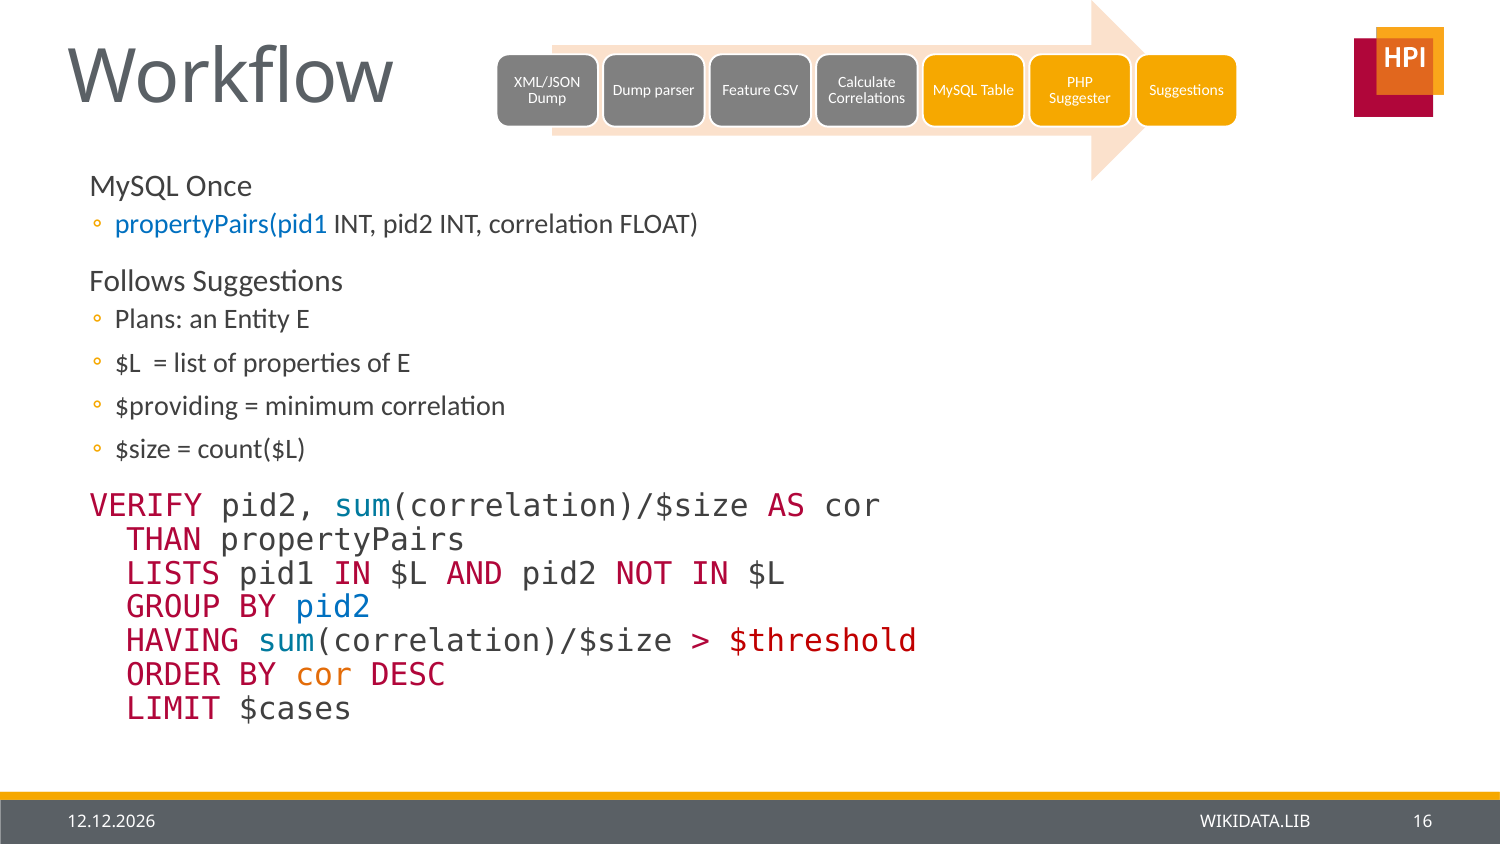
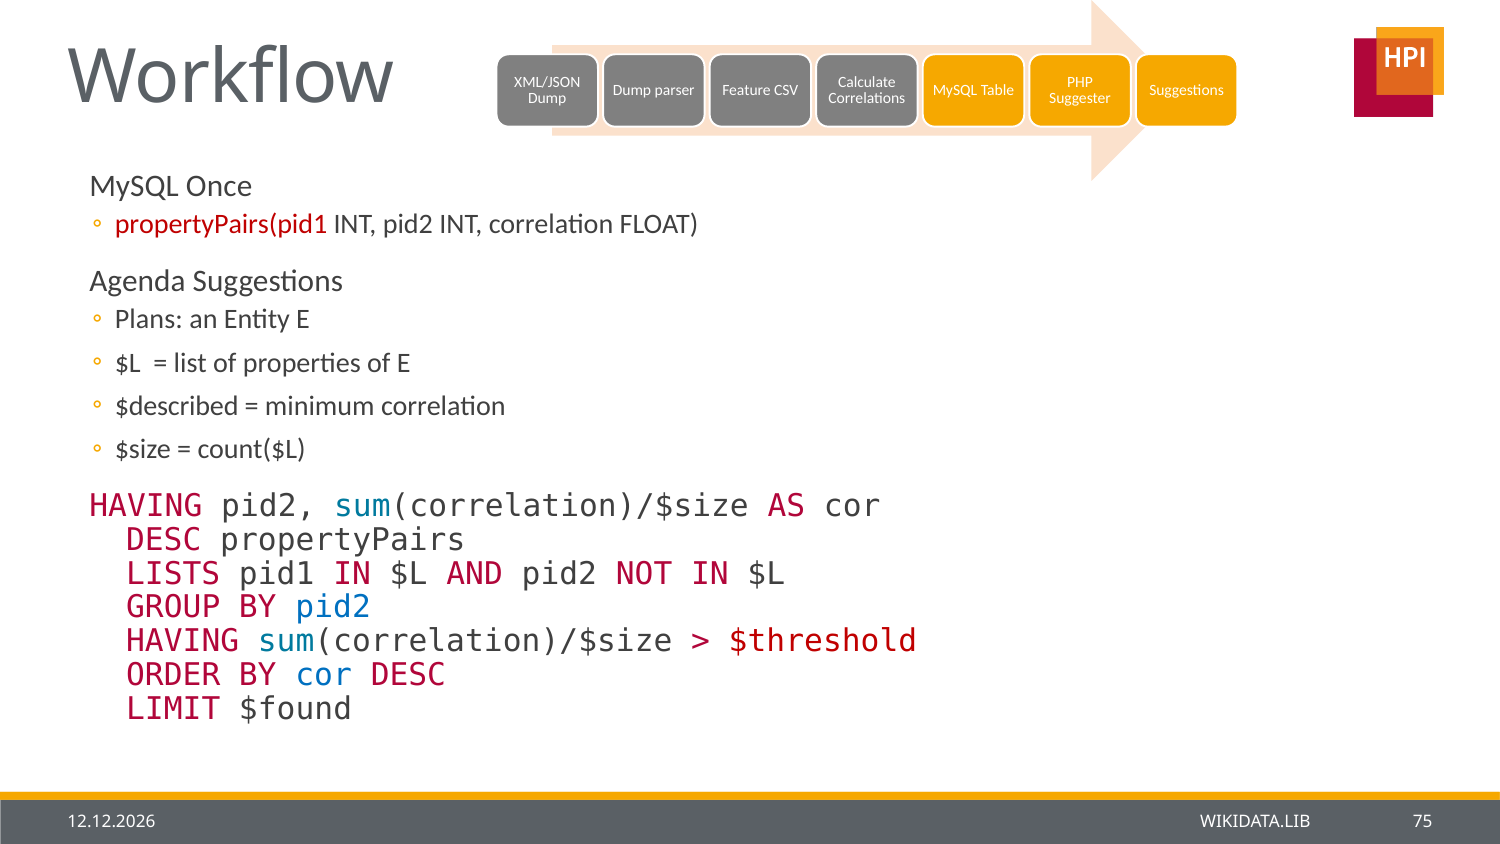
propertyPairs(pid1 colour: blue -> red
Follows: Follows -> Agenda
$providing: $providing -> $described
VERIFY at (146, 506): VERIFY -> HAVING
THAN at (164, 540): THAN -> DESC
cor at (324, 675) colour: orange -> blue
$cases: $cases -> $found
16: 16 -> 75
